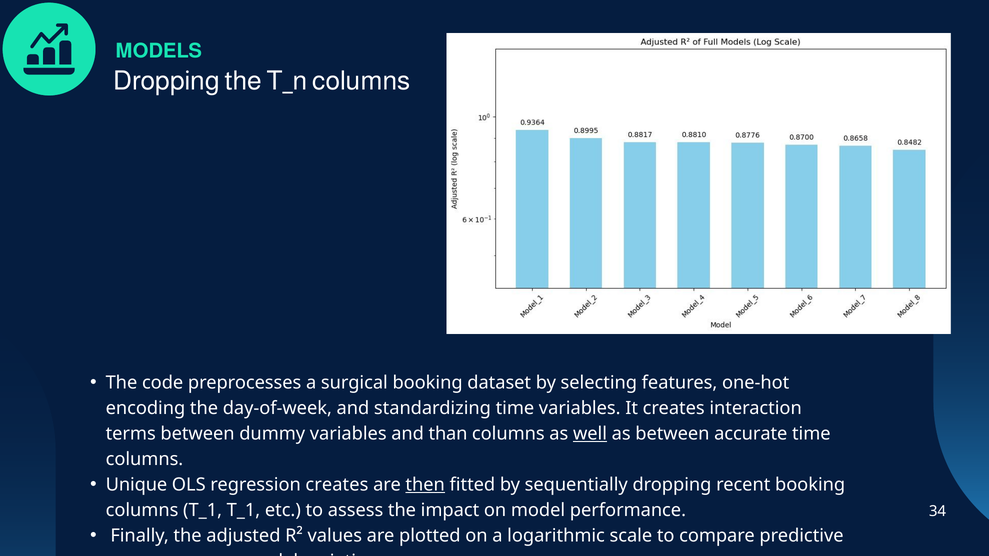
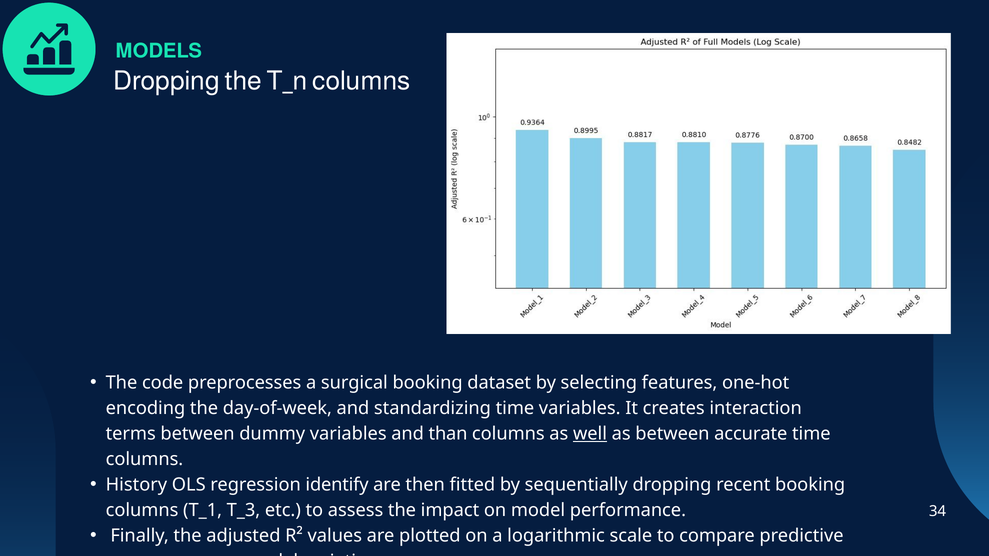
Unique: Unique -> History
regression creates: creates -> identify
then underline: present -> none
T_1 T_1: T_1 -> T_3
